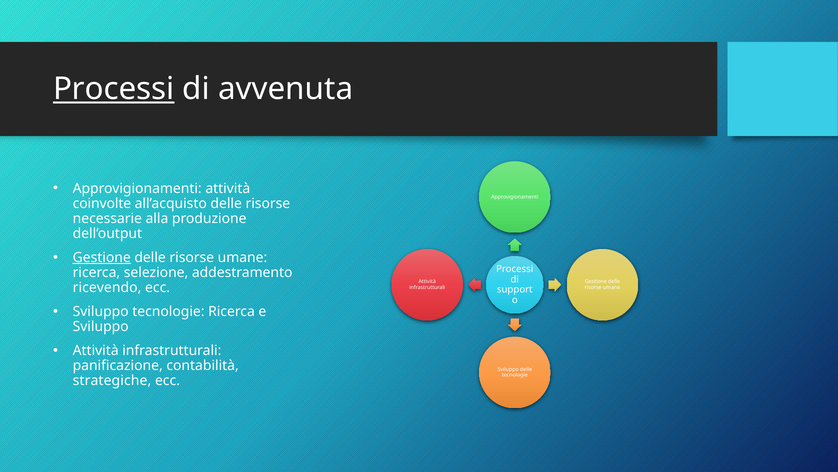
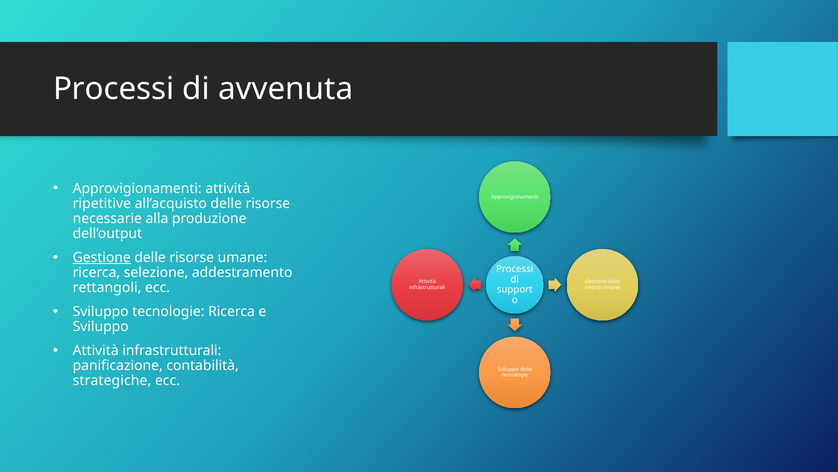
Processi at (114, 89) underline: present -> none
coinvolte: coinvolte -> ripetitive
ricevendo: ricevendo -> rettangoli
